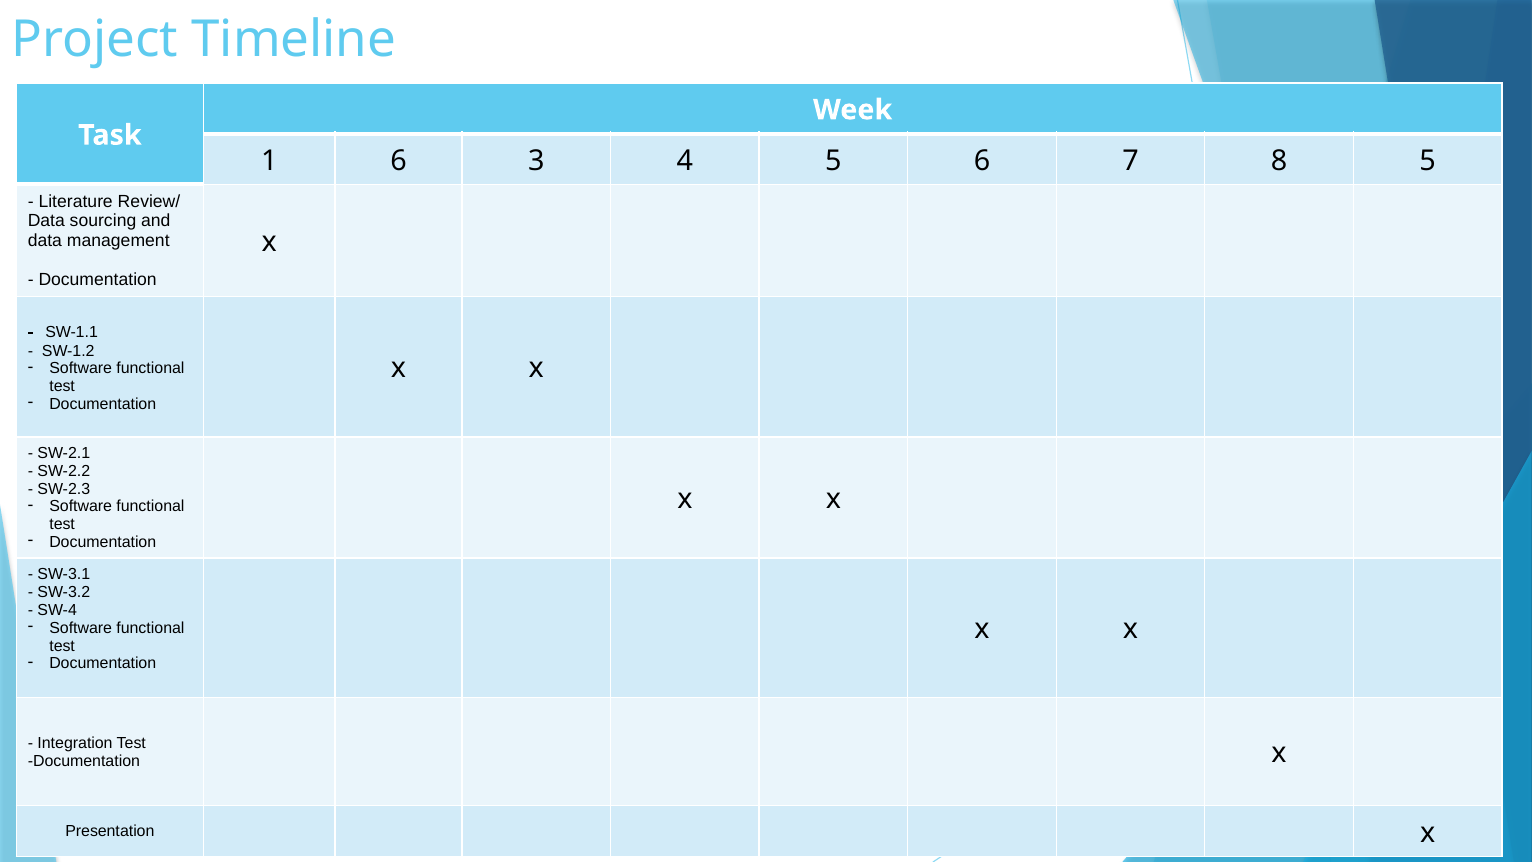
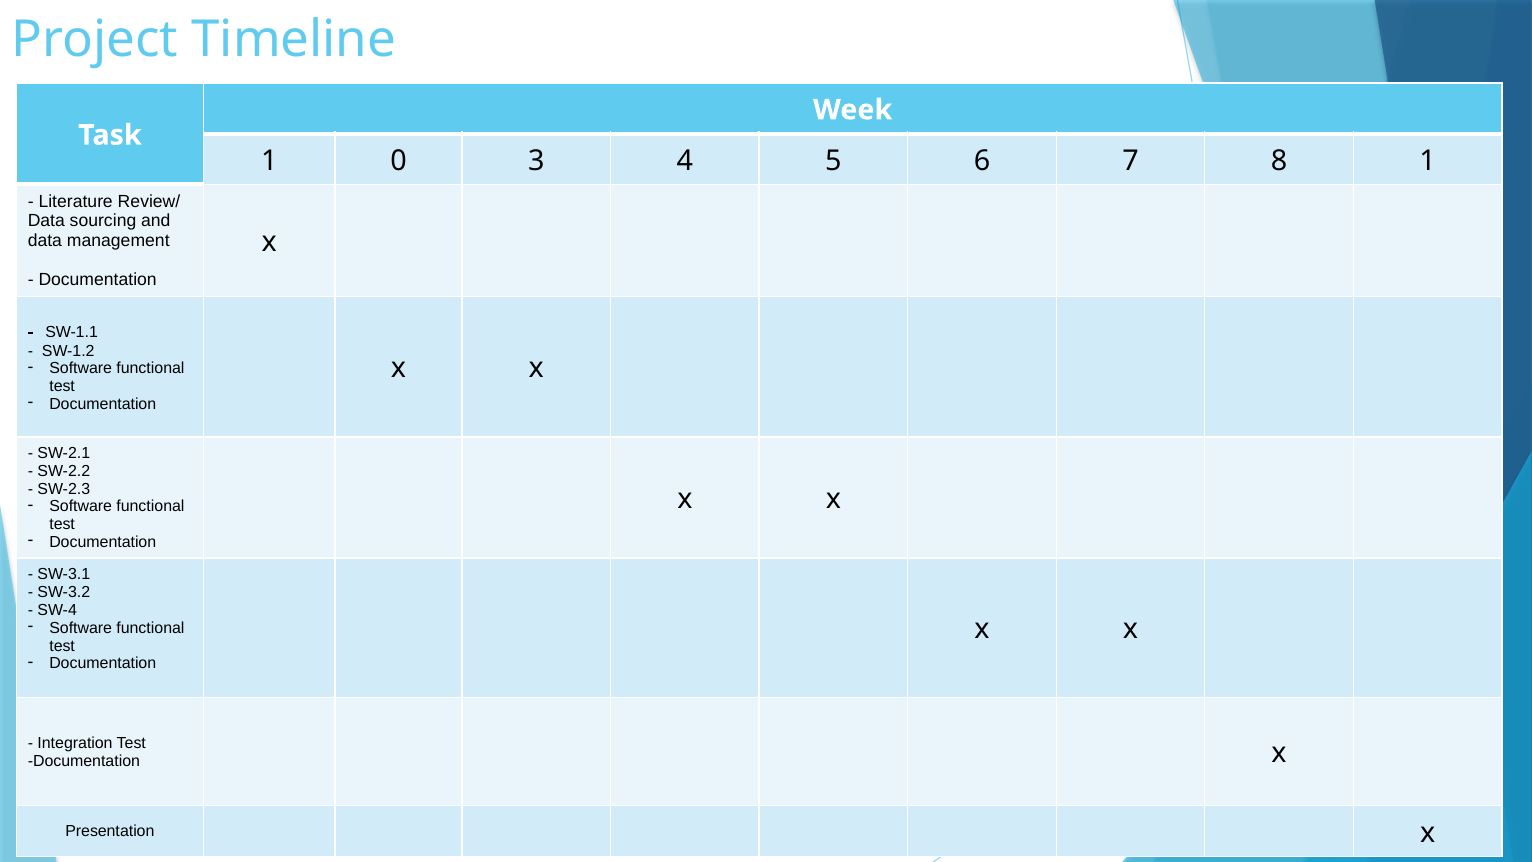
1 6: 6 -> 0
8 5: 5 -> 1
